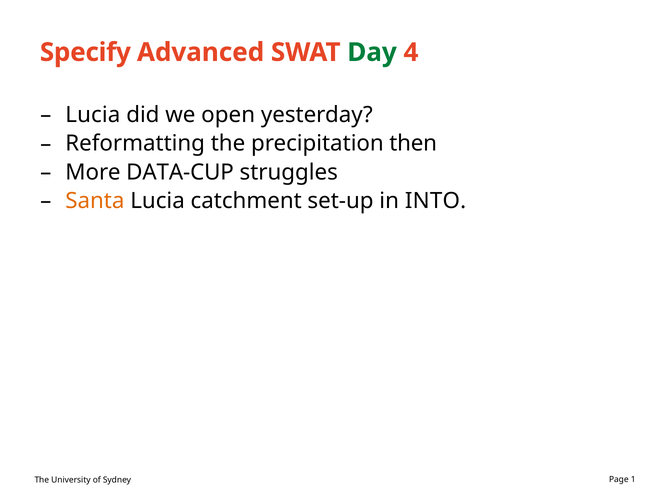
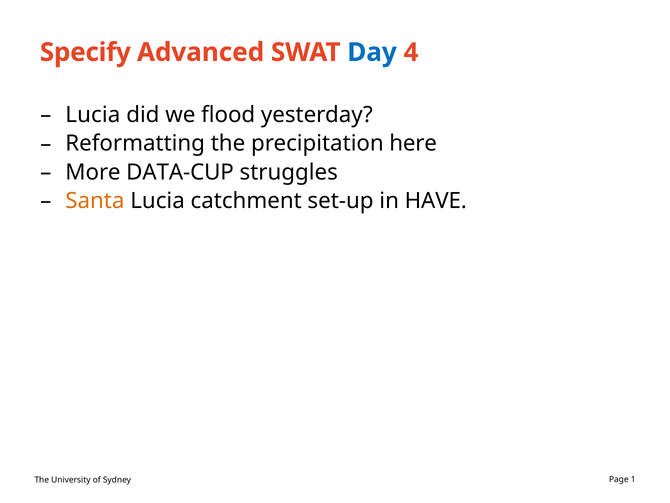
Day colour: green -> blue
open: open -> flood
then: then -> here
INTO: INTO -> HAVE
